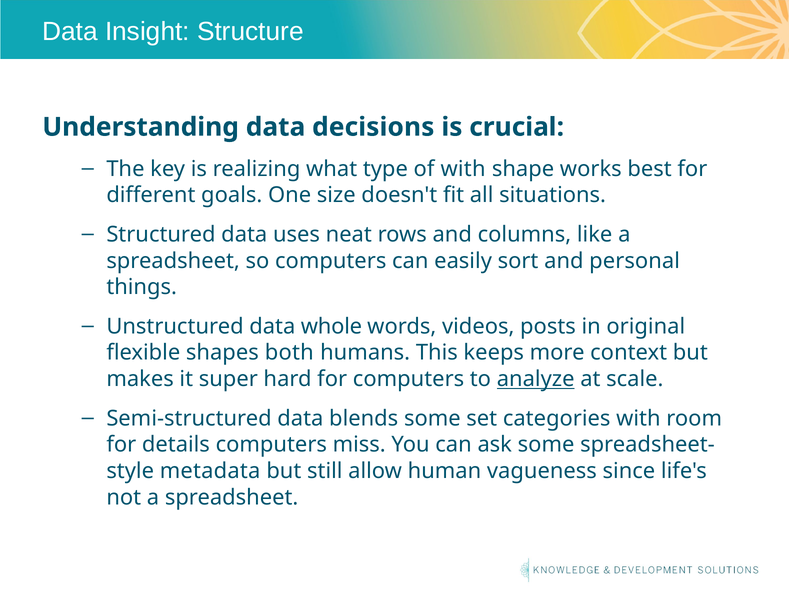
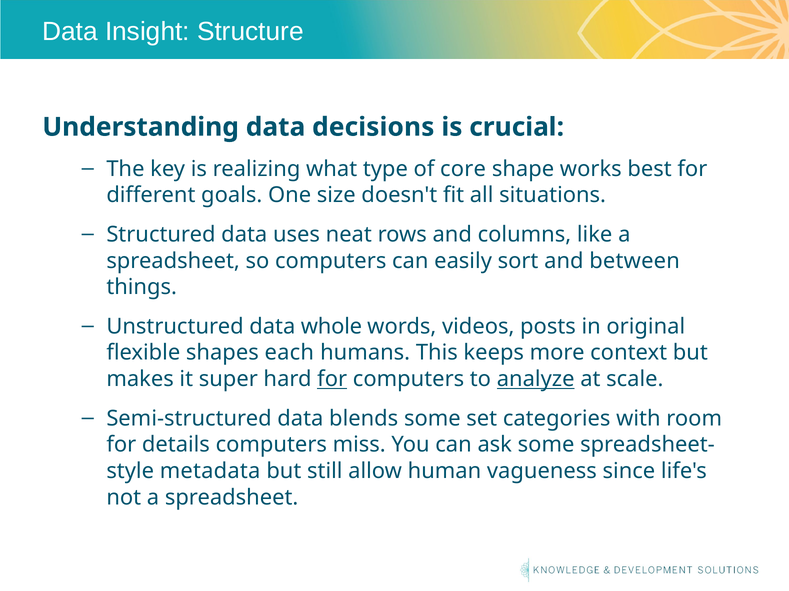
of with: with -> core
personal: personal -> between
both: both -> each
for at (332, 380) underline: none -> present
